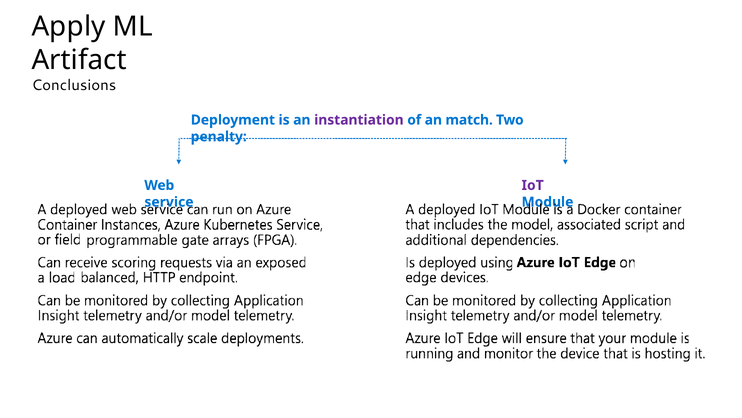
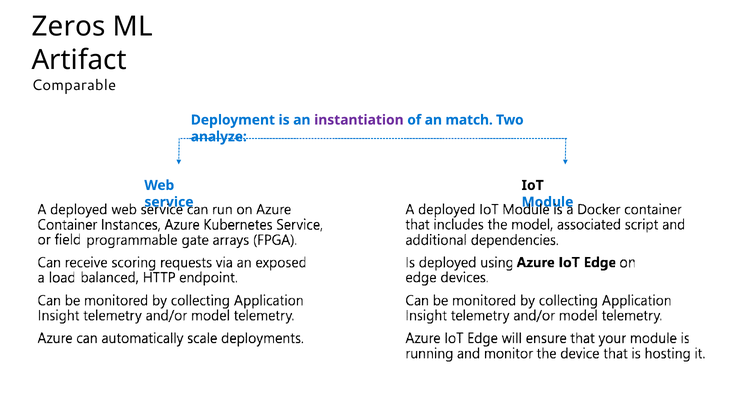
Apply: Apply -> Zeros
Conclusions: Conclusions -> Comparable
penalty: penalty -> analyze
IoT colour: purple -> black
